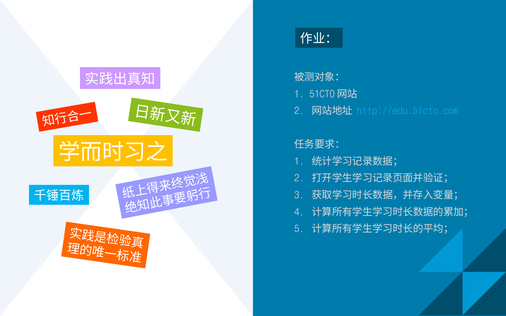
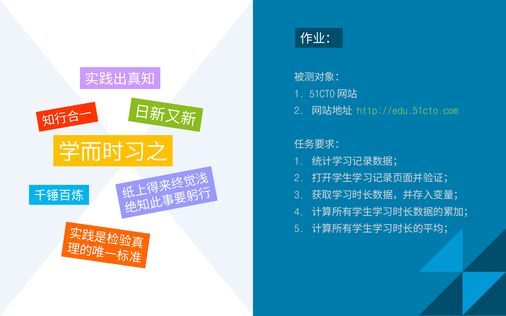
http://edu.51cto.com colour: light blue -> light green
